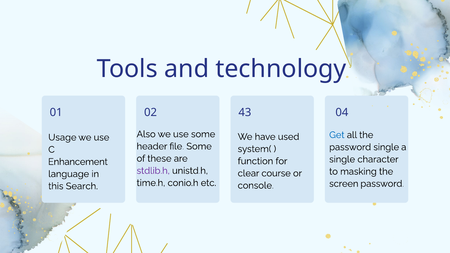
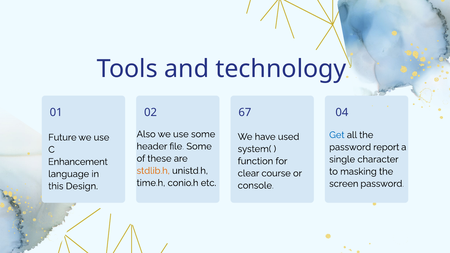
43: 43 -> 67
Usage: Usage -> Future
password single: single -> report
stdlib.h colour: purple -> orange
Search: Search -> Design
